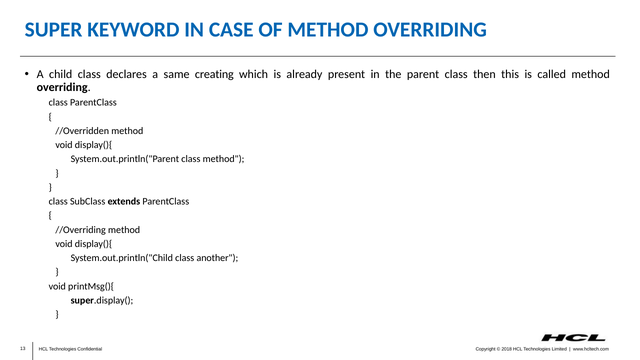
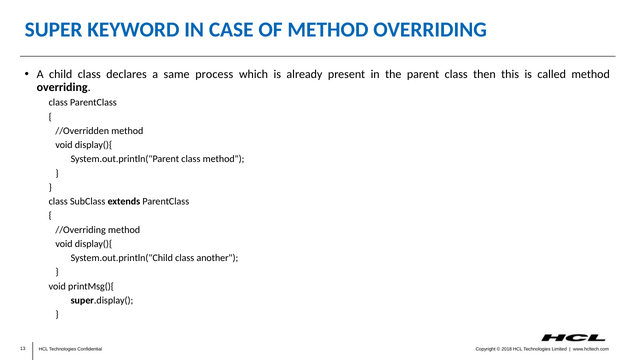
creating: creating -> process
